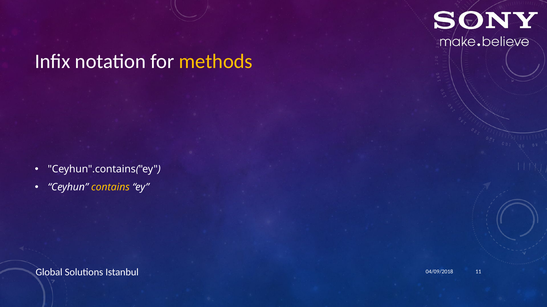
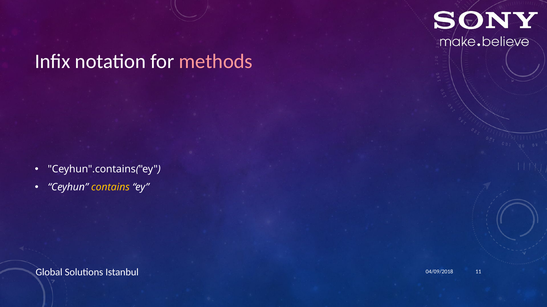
methods colour: yellow -> pink
